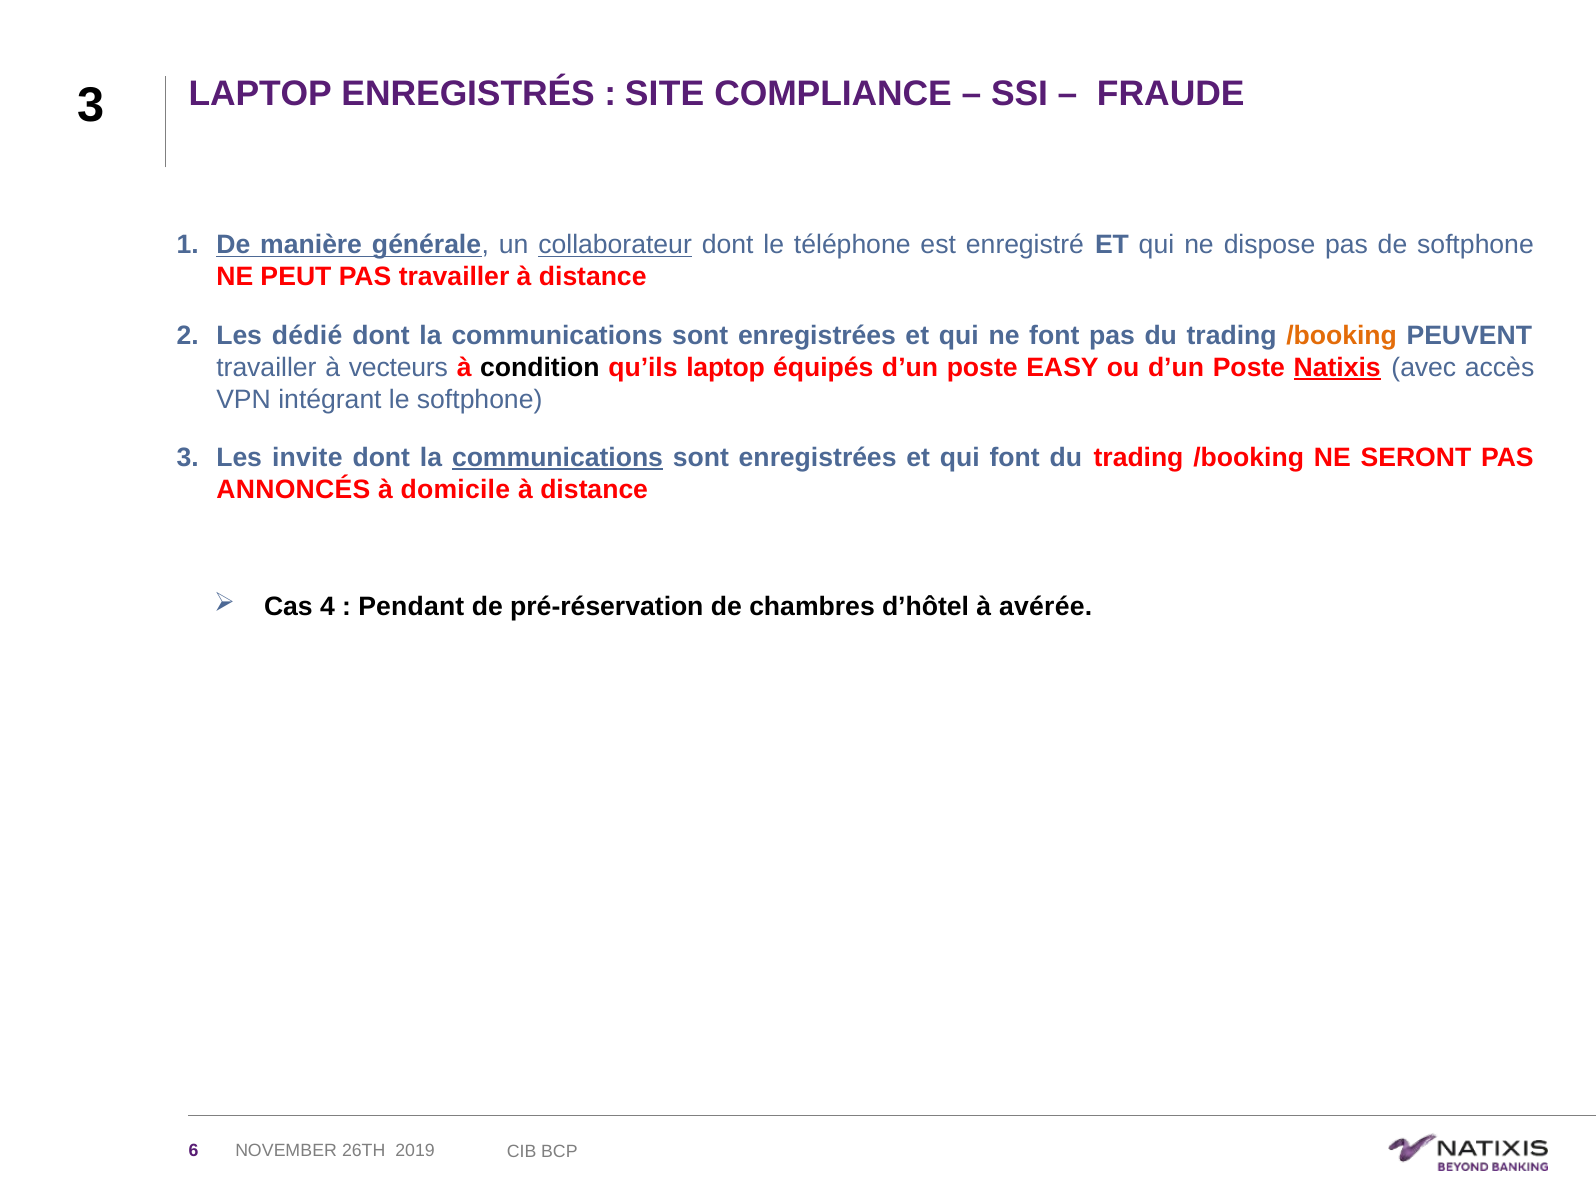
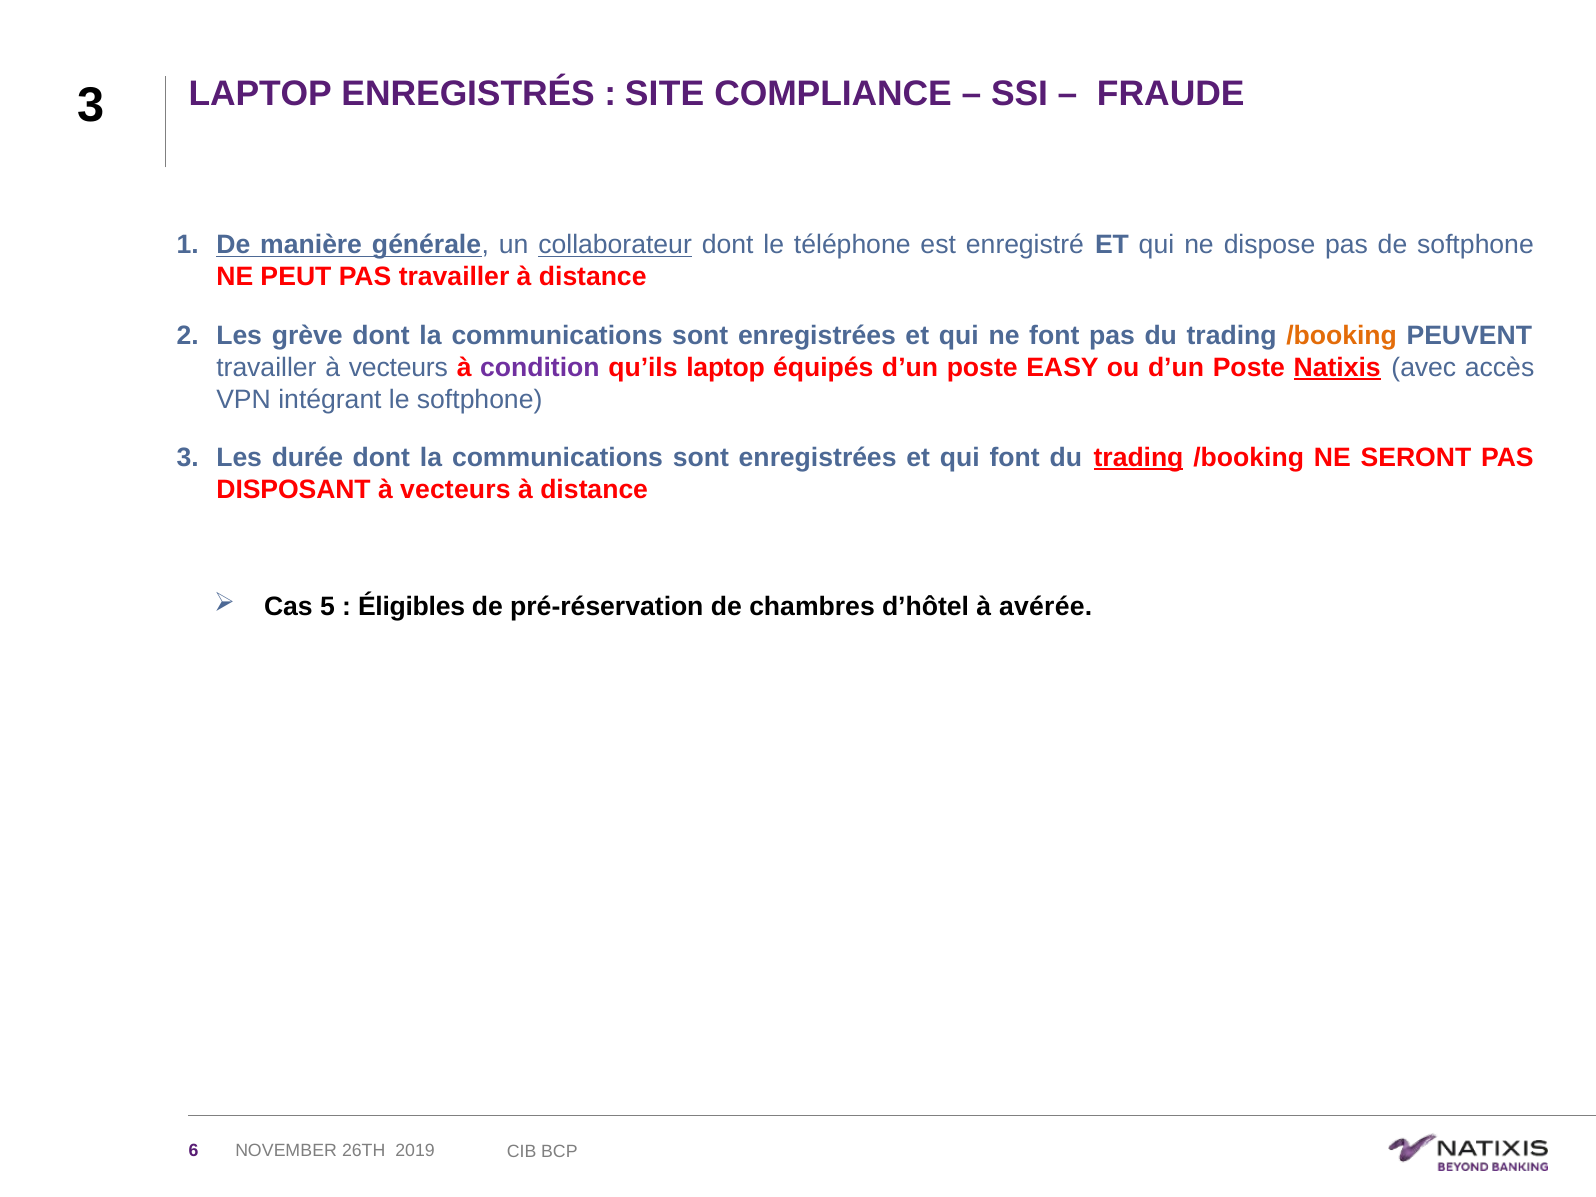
dédié: dédié -> grève
condition colour: black -> purple
invite: invite -> durée
communications at (558, 458) underline: present -> none
trading at (1139, 458) underline: none -> present
ANNONCÉS: ANNONCÉS -> DISPOSANT
domicile at (455, 490): domicile -> vecteurs
4: 4 -> 5
Pendant: Pendant -> Éligibles
